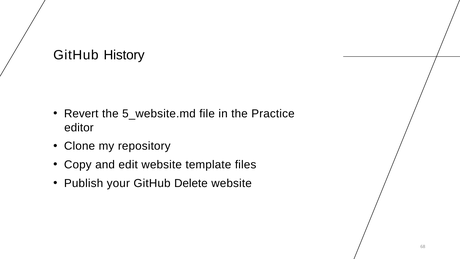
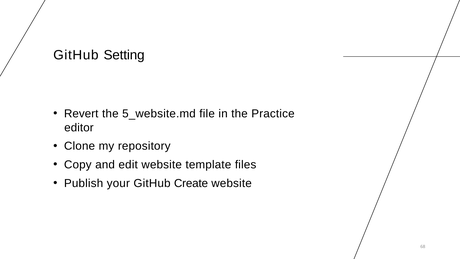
History: History -> Setting
Delete: Delete -> Create
